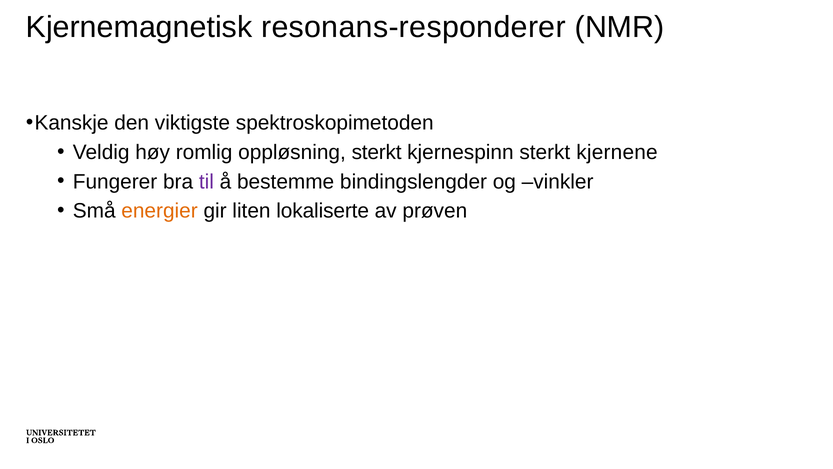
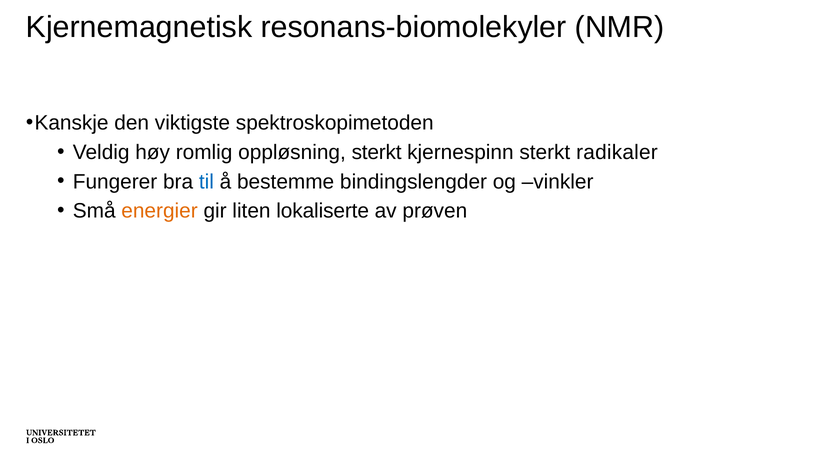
resonans-responderer: resonans-responderer -> resonans-biomolekyler
kjernene: kjernene -> radikaler
til colour: purple -> blue
